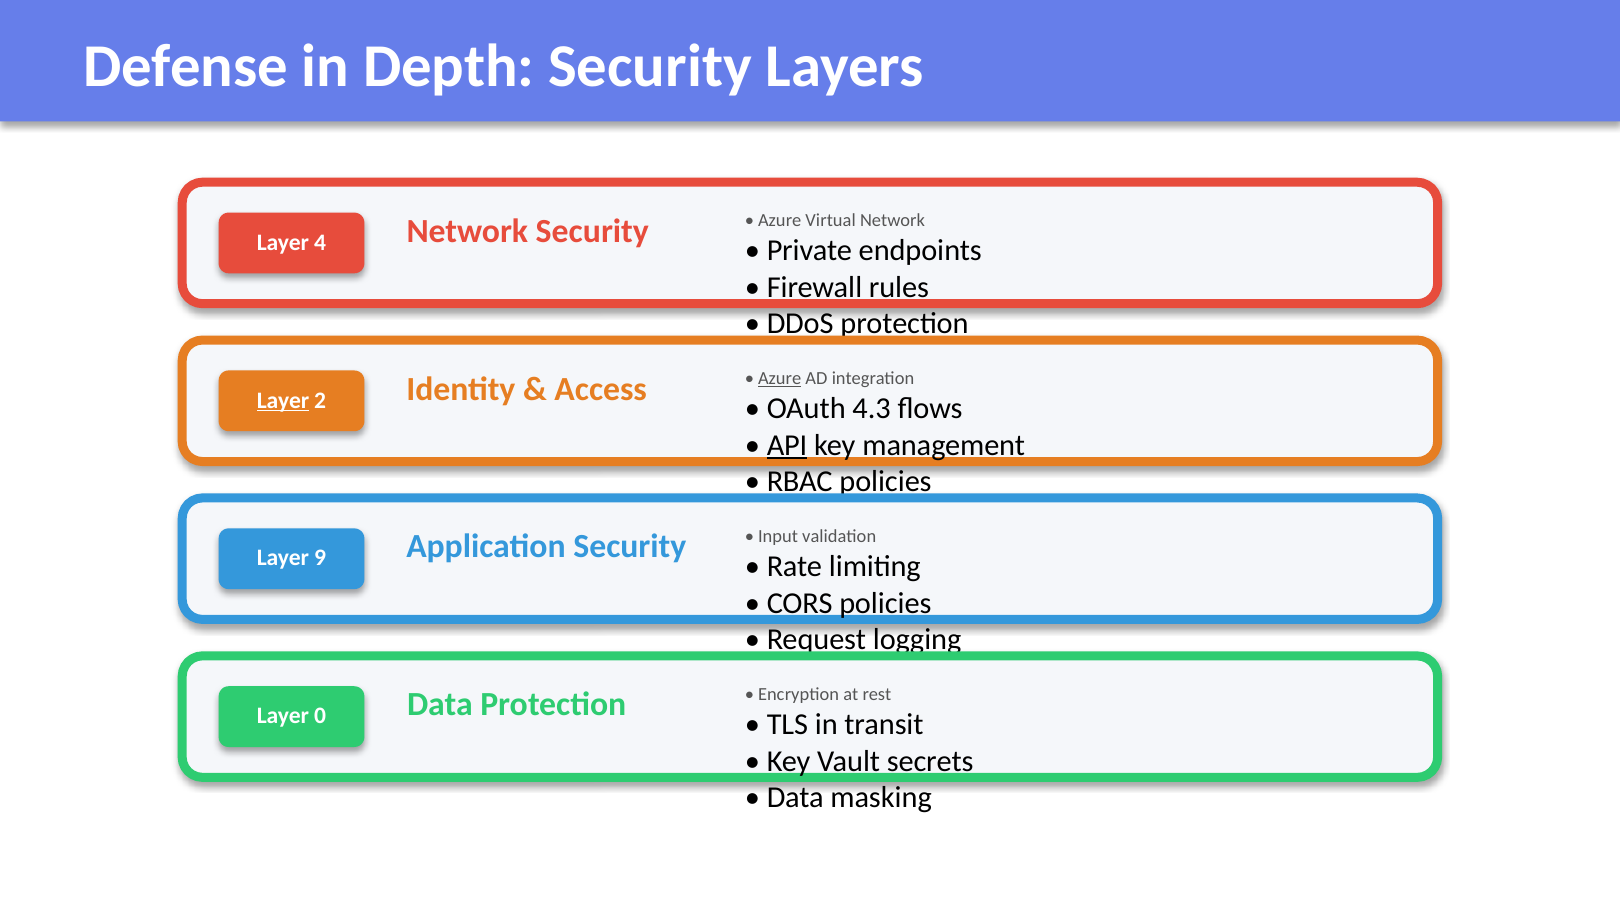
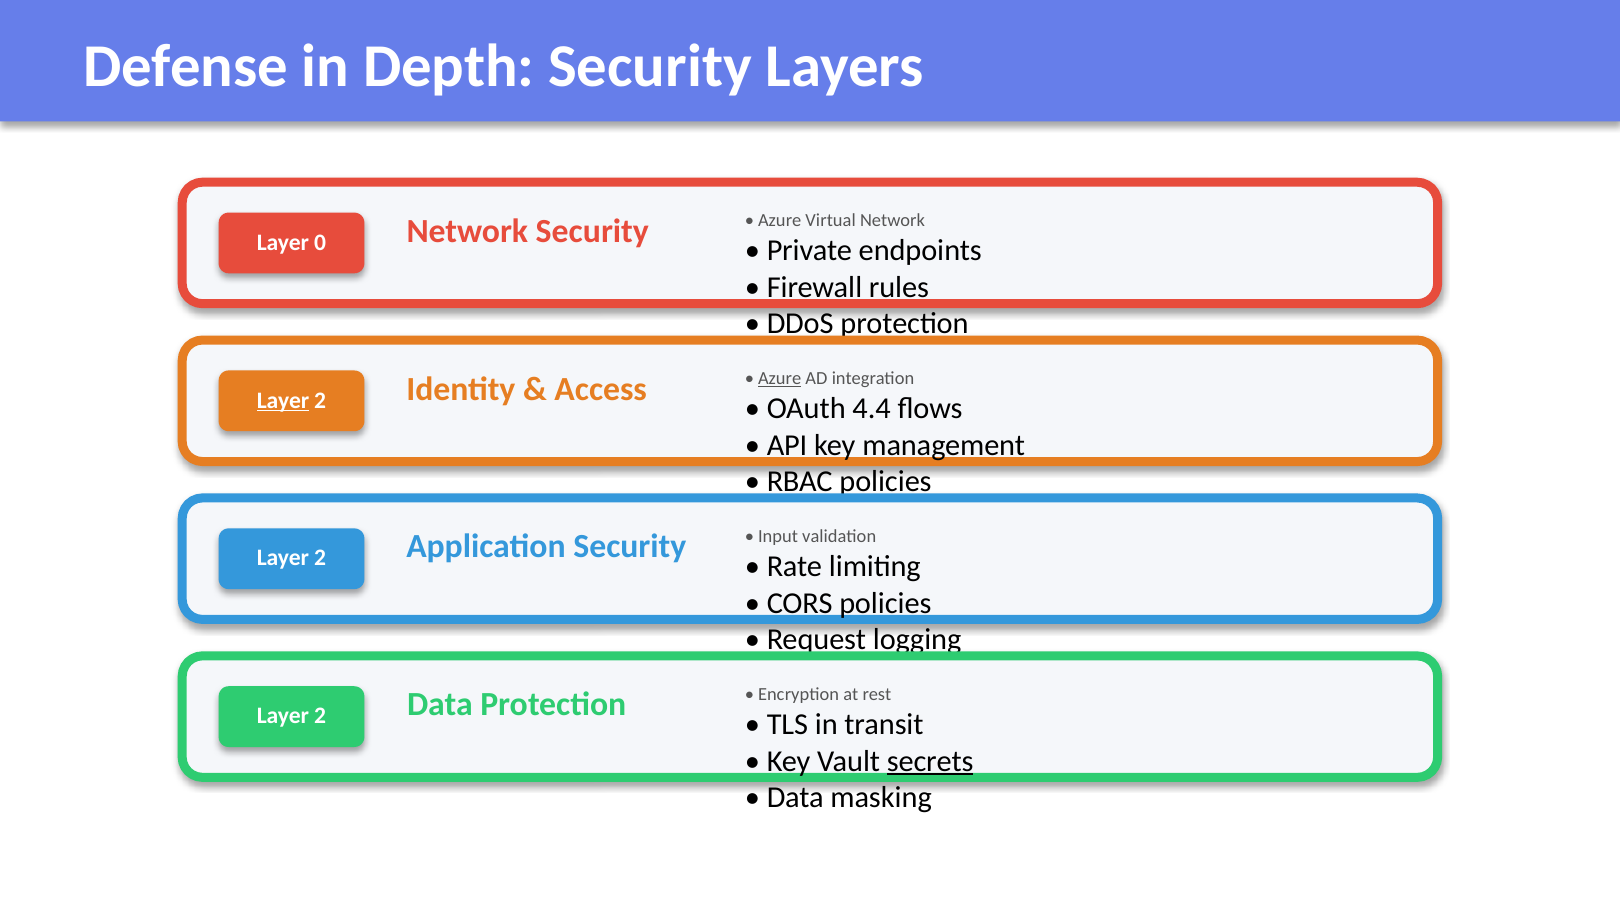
4: 4 -> 0
4.3: 4.3 -> 4.4
API underline: present -> none
9 at (320, 558): 9 -> 2
0 at (320, 716): 0 -> 2
secrets underline: none -> present
